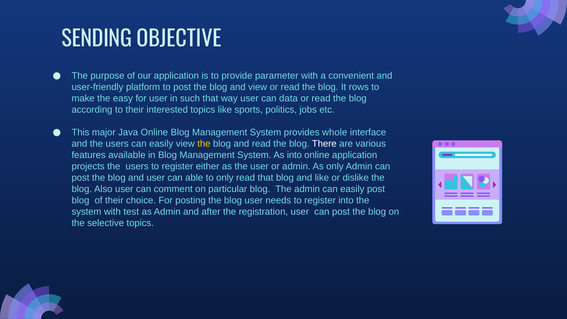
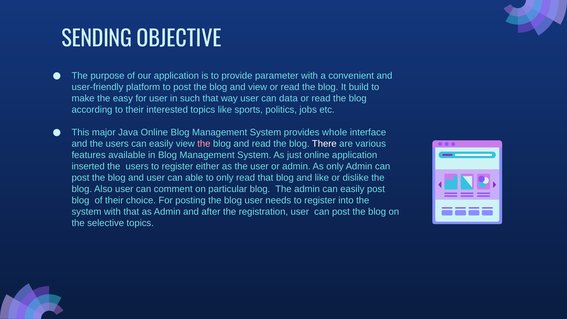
rows: rows -> build
the at (204, 144) colour: yellow -> pink
As into: into -> just
projects: projects -> inserted
with test: test -> that
